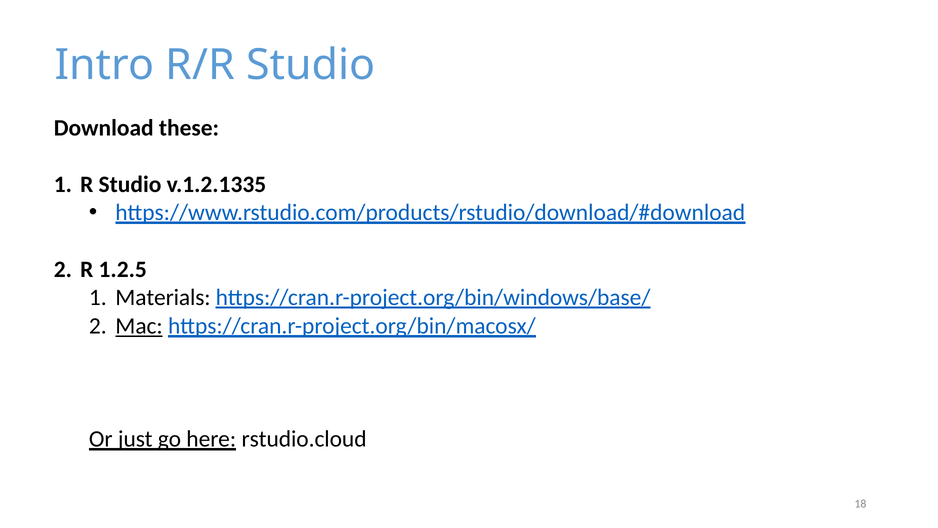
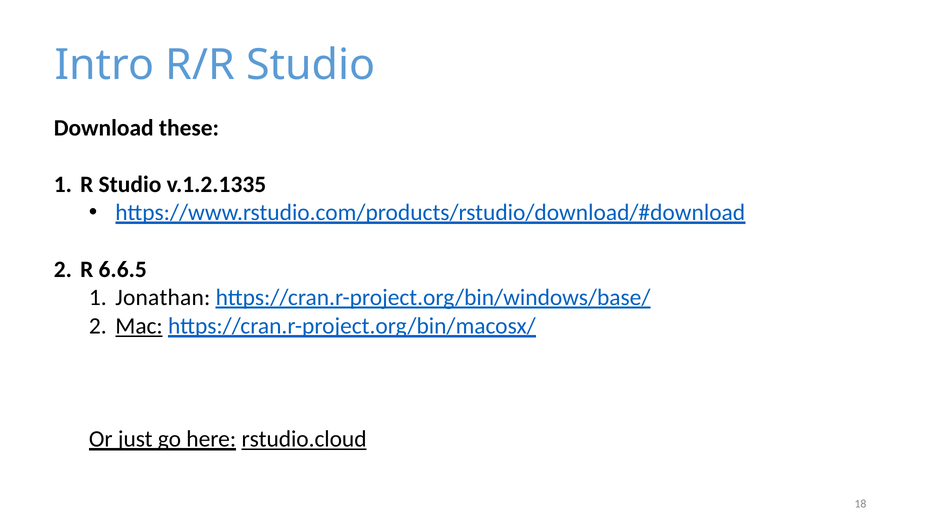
1.2.5: 1.2.5 -> 6.6.5
Materials: Materials -> Jonathan
rstudio.cloud underline: none -> present
